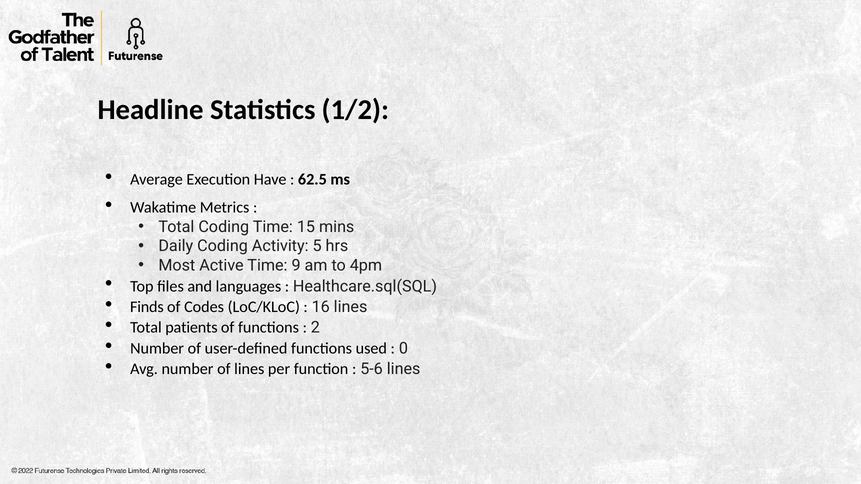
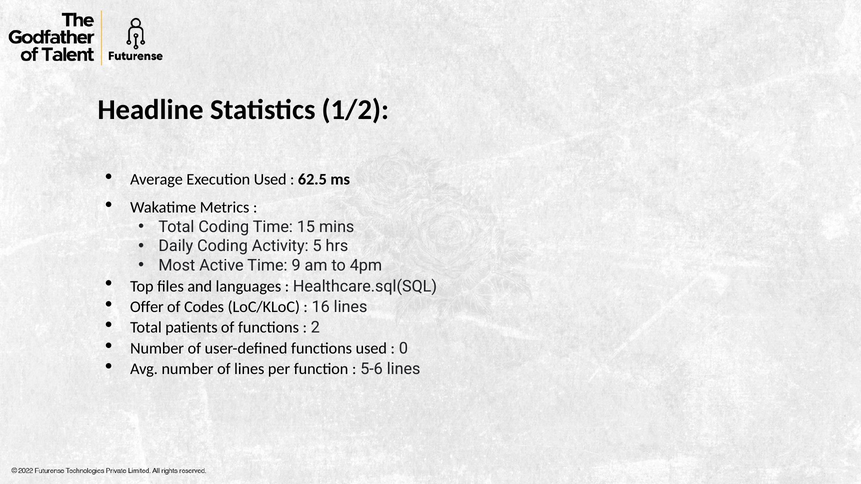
Execution Have: Have -> Used
Finds: Finds -> Offer
